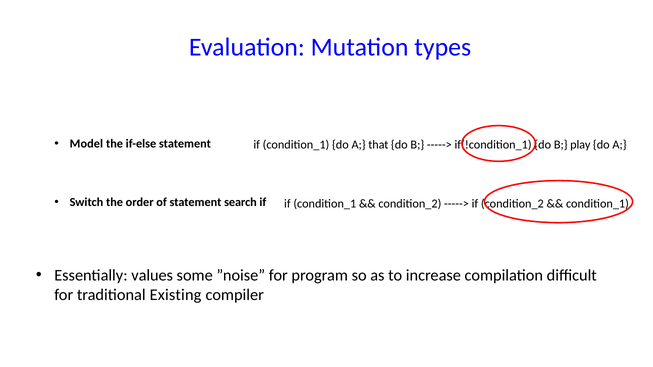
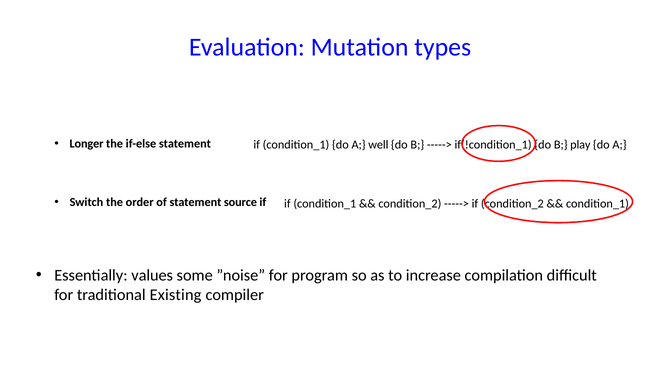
Model: Model -> Longer
that: that -> well
search: search -> source
